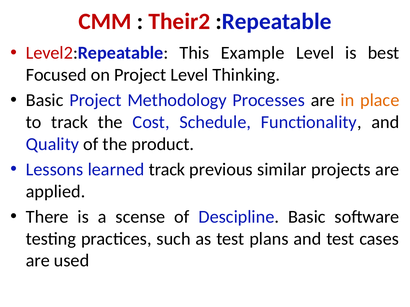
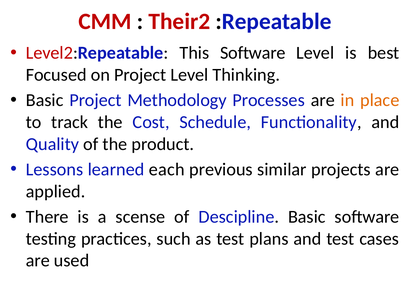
This Example: Example -> Software
learned track: track -> each
